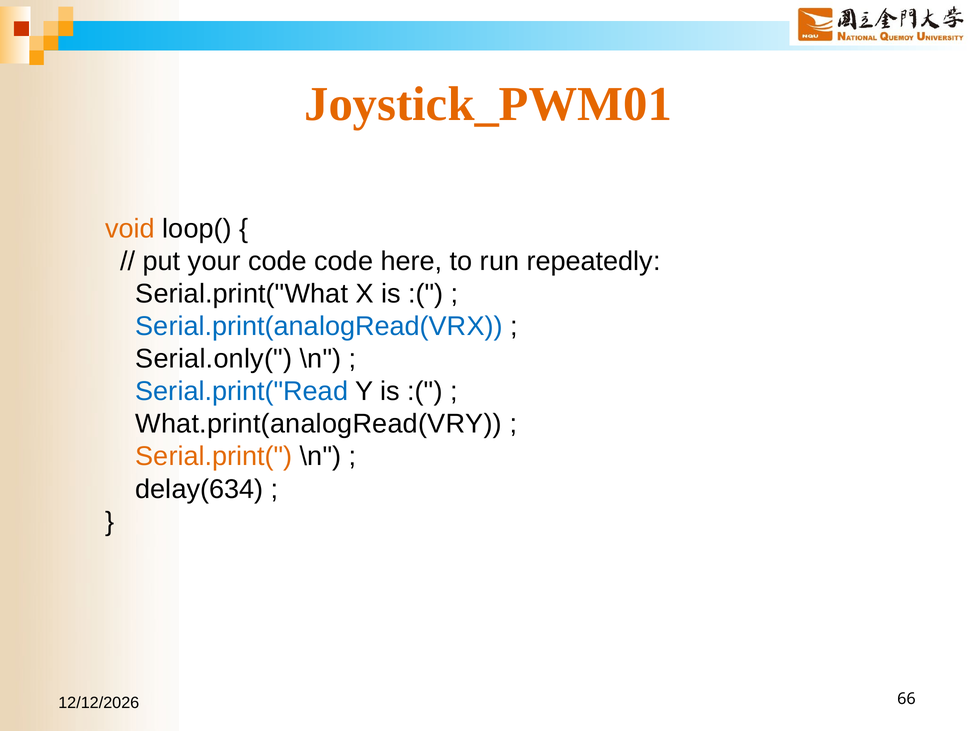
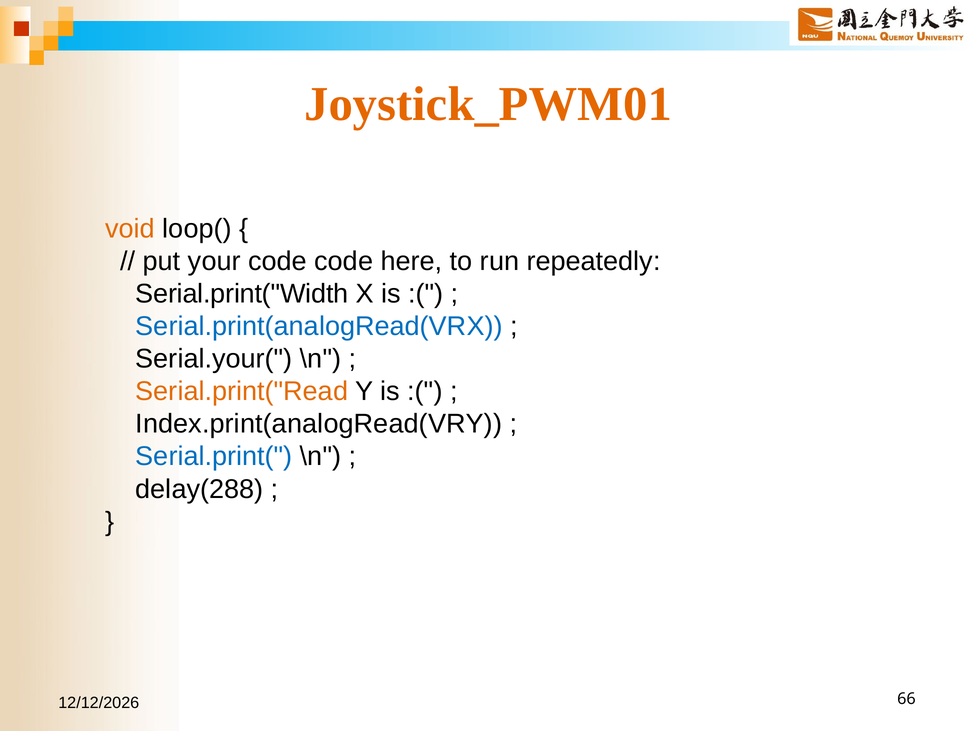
Serial.print("What: Serial.print("What -> Serial.print("Width
Serial.only(: Serial.only( -> Serial.your(
Serial.print("Read colour: blue -> orange
What.print(analogRead(VRY: What.print(analogRead(VRY -> Index.print(analogRead(VRY
Serial.print( colour: orange -> blue
delay(634: delay(634 -> delay(288
